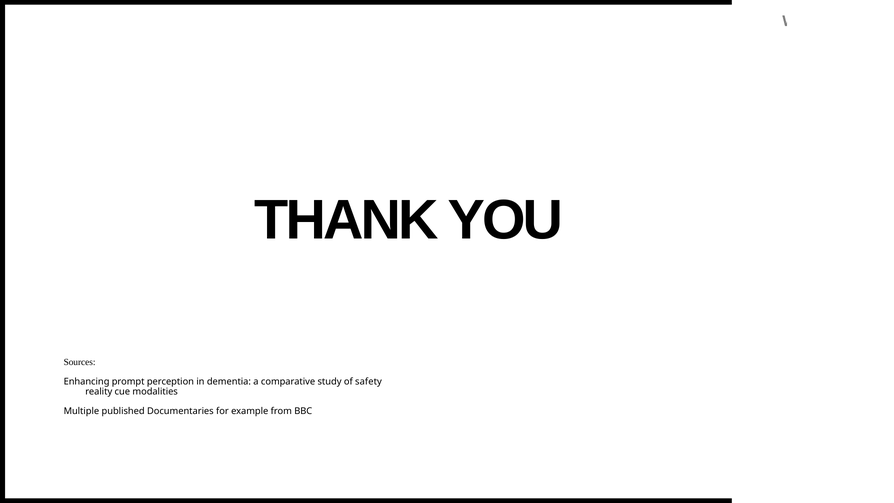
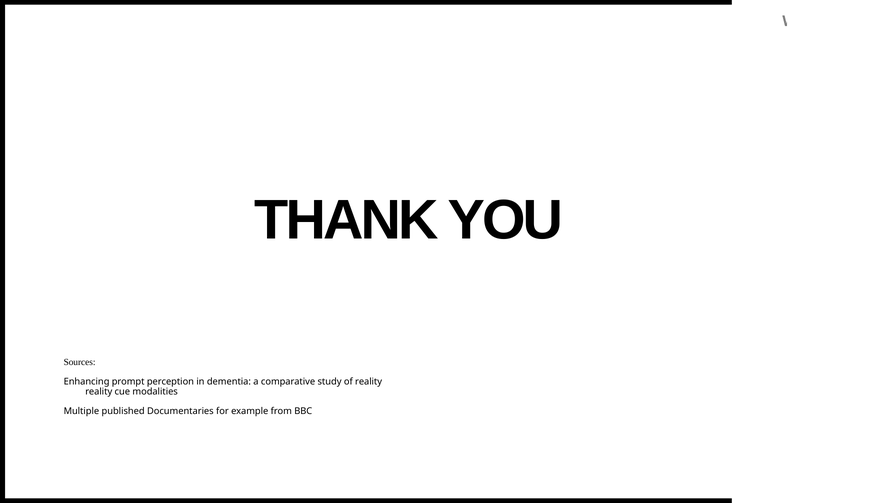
of safety: safety -> reality
